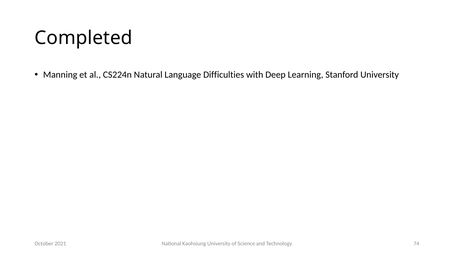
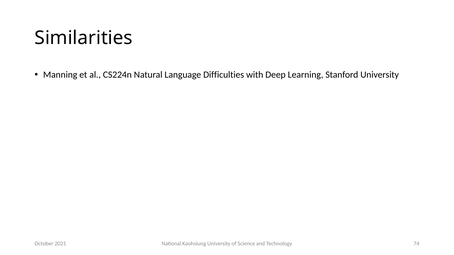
Completed: Completed -> Similarities
